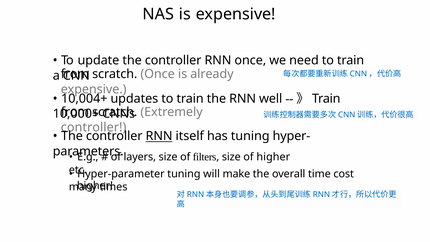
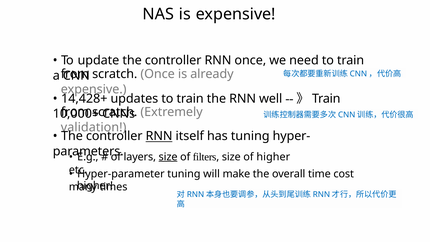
10,004+: 10,004+ -> 14,428+
controller at (94, 127): controller -> validation
size at (168, 157) underline: none -> present
